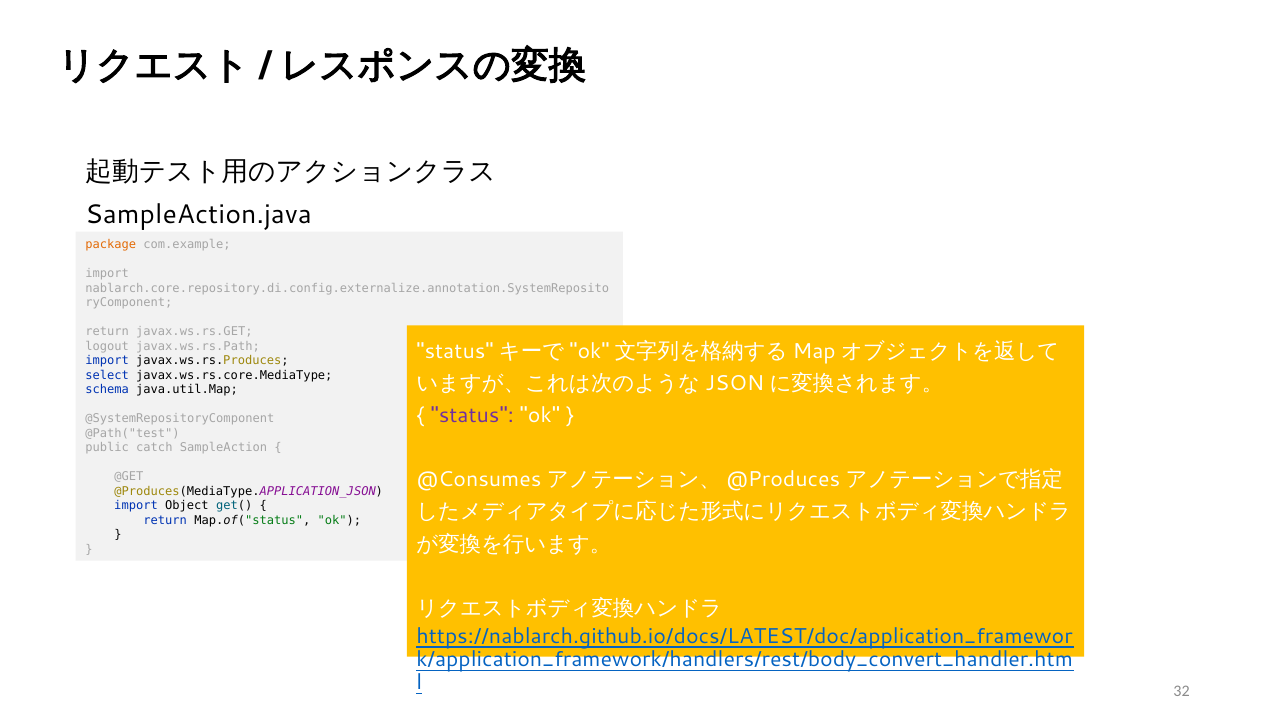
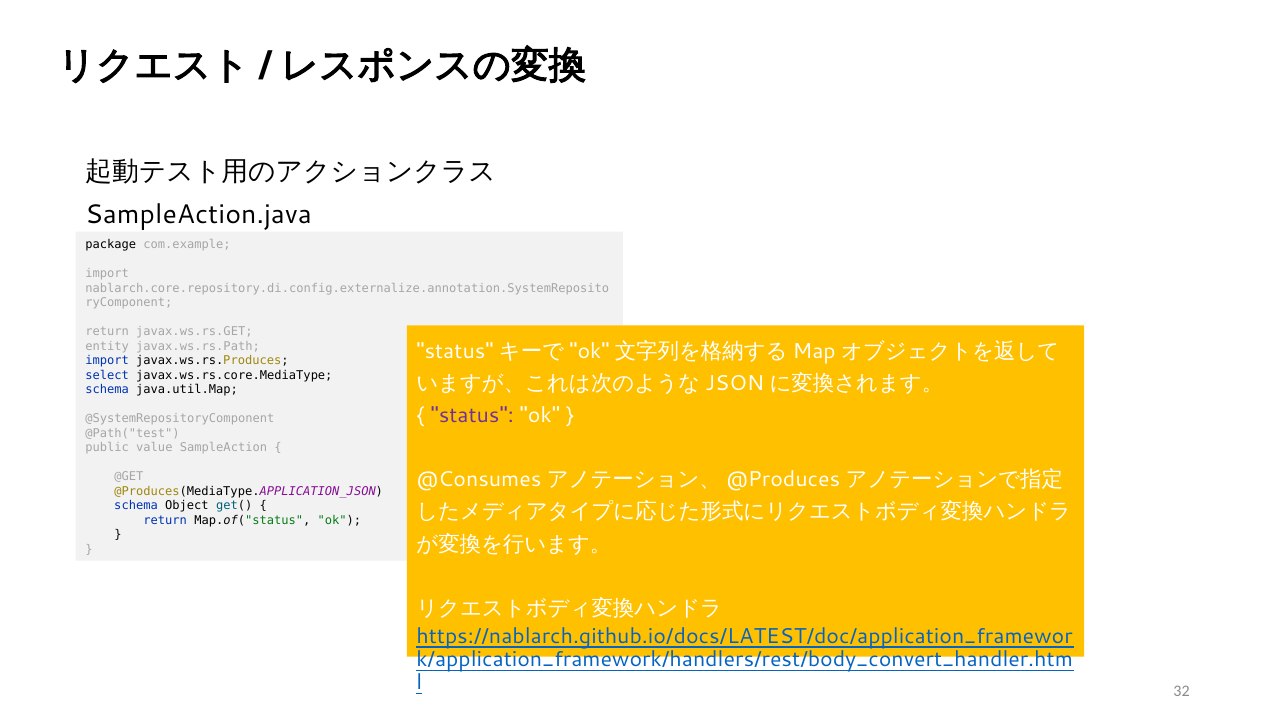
package colour: orange -> black
logout: logout -> entity
catch: catch -> value
import at (136, 506): import -> schema
